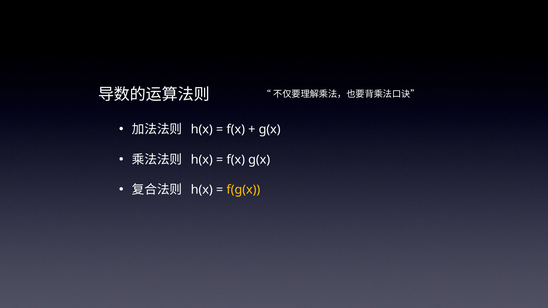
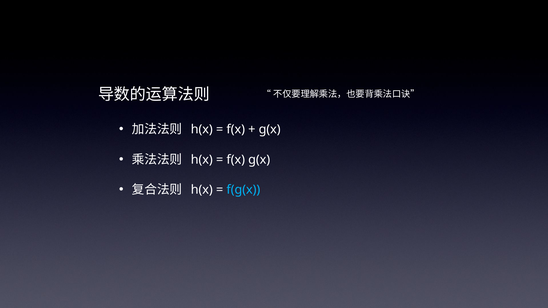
f(g(x colour: yellow -> light blue
